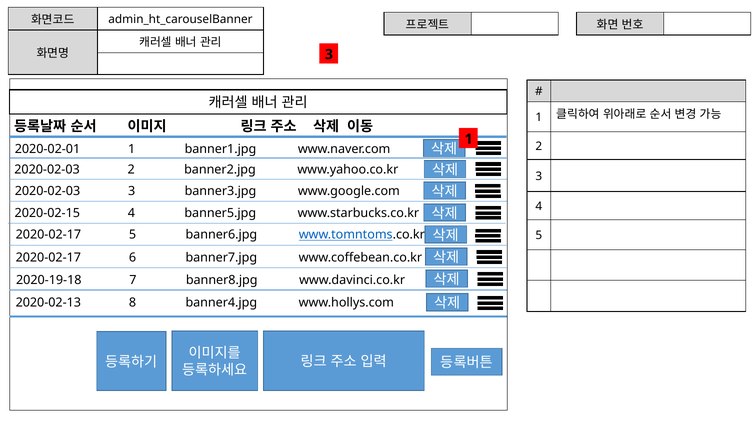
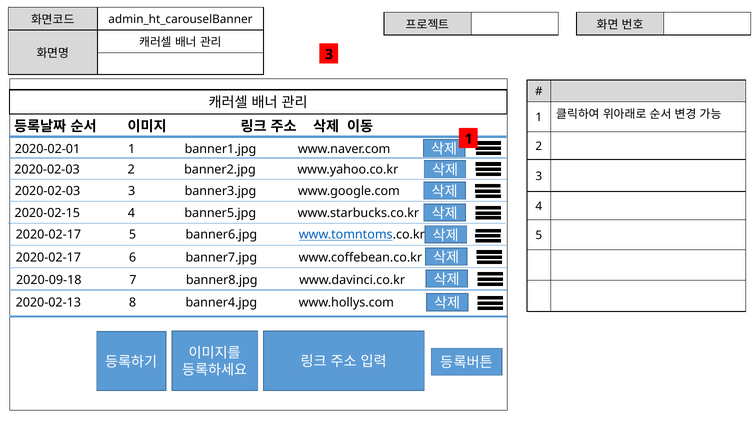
2020-19-18: 2020-19-18 -> 2020-09-18
